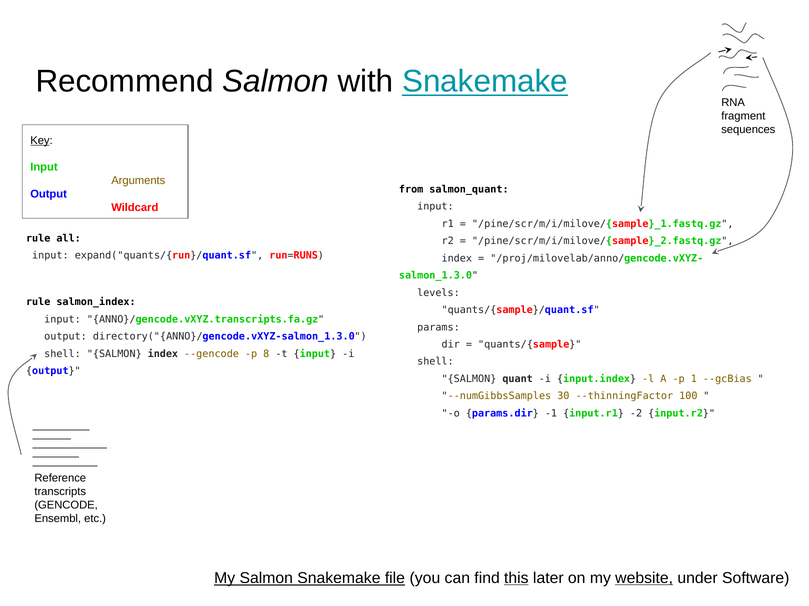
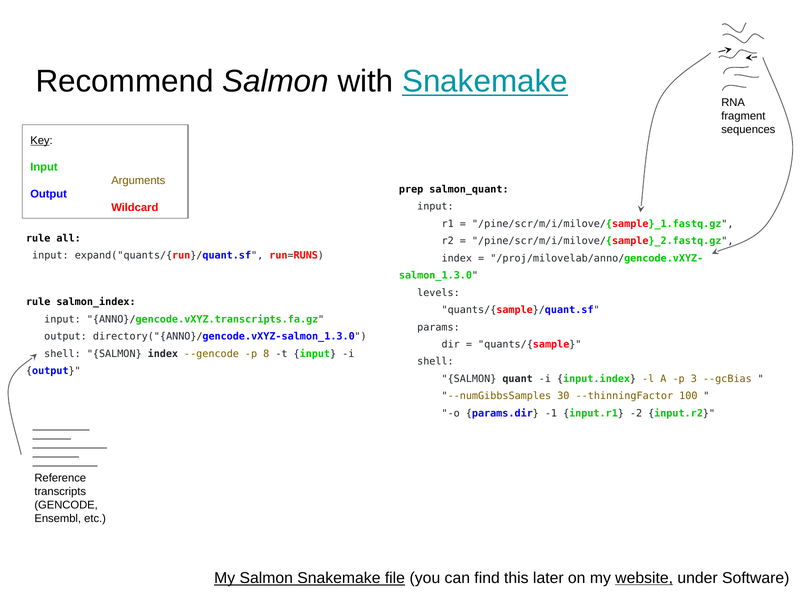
from: from -> prep
1: 1 -> 3
this underline: present -> none
